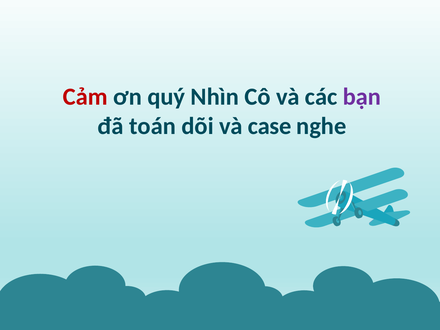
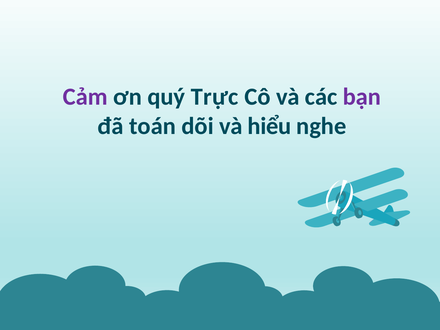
Cảm colour: red -> purple
Nhìn: Nhìn -> Trực
case: case -> hiểu
